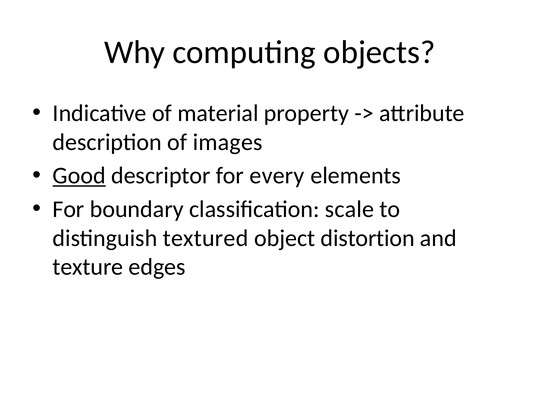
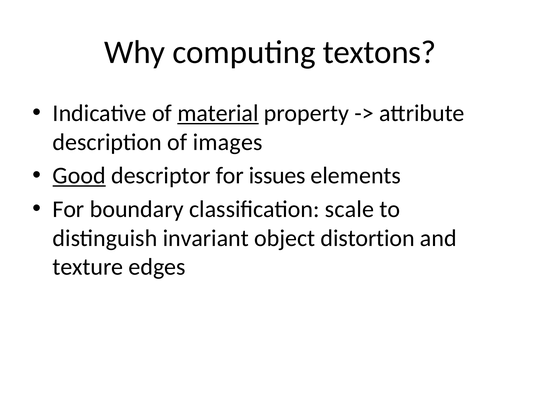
objects: objects -> textons
material underline: none -> present
every: every -> issues
textured: textured -> invariant
